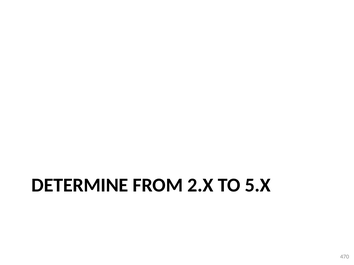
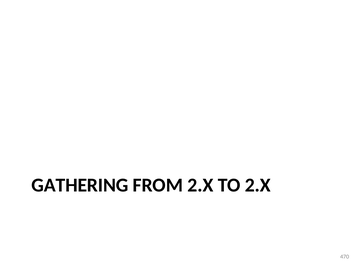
DETERMINE: DETERMINE -> GATHERING
TO 5.X: 5.X -> 2.X
